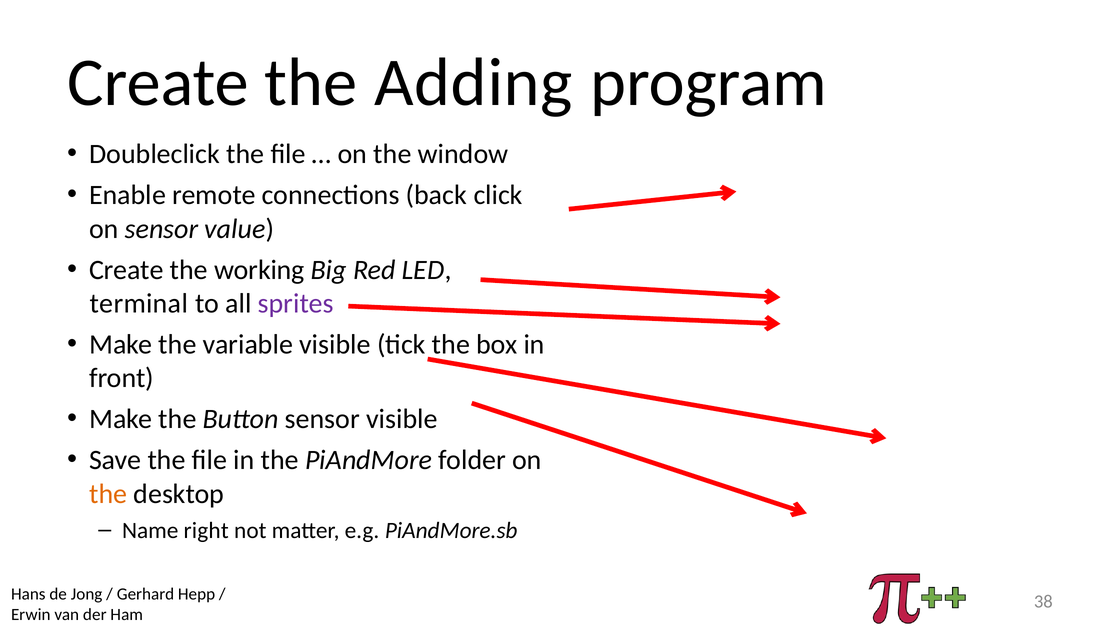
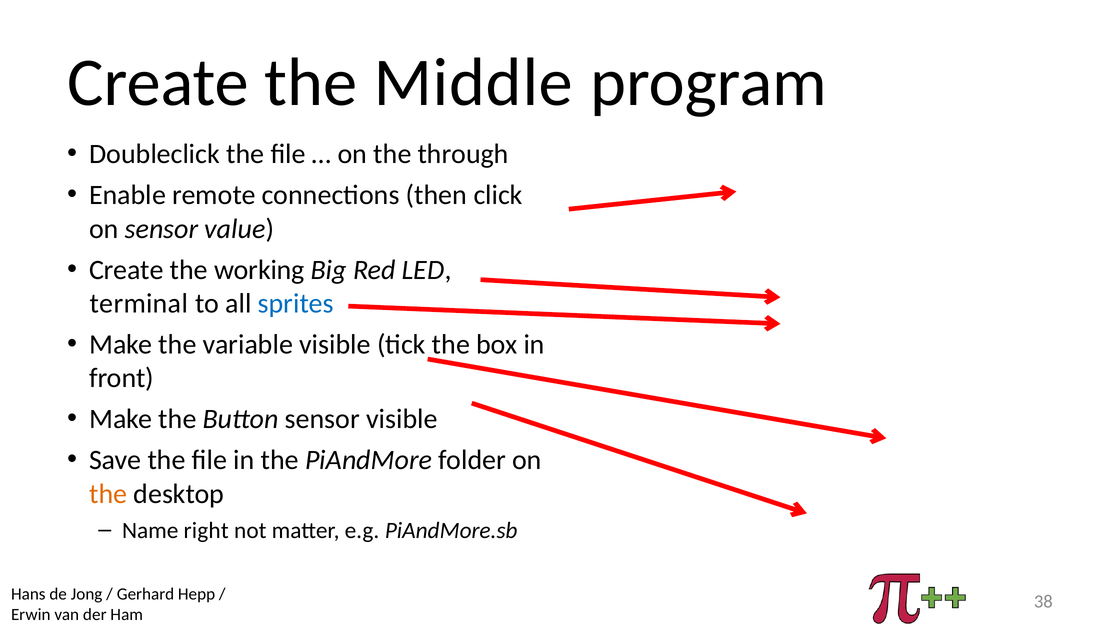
Adding: Adding -> Middle
window: window -> through
back: back -> then
sprites colour: purple -> blue
